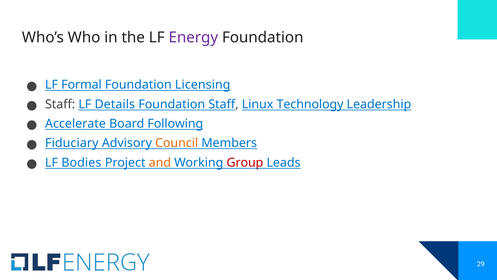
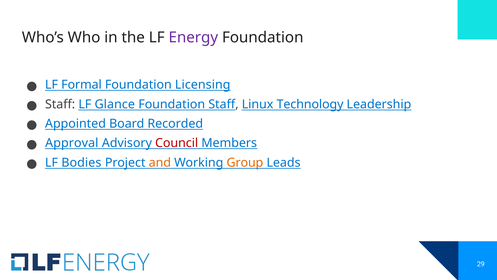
Details: Details -> Glance
Accelerate: Accelerate -> Appointed
Following: Following -> Recorded
Fiduciary: Fiduciary -> Approval
Council colour: orange -> red
Group colour: red -> orange
